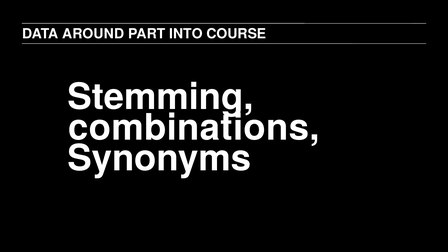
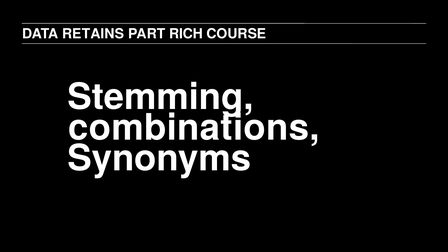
AROUND: AROUND -> RETAINS
INTO: INTO -> RICH
